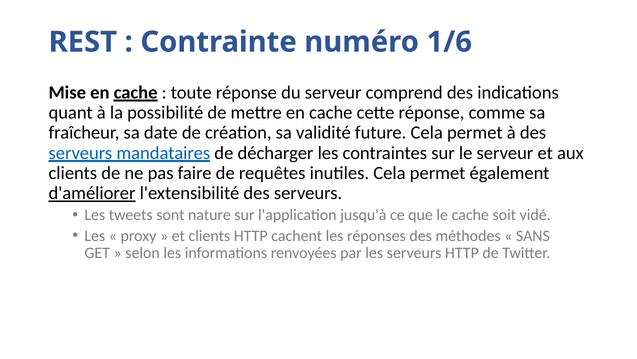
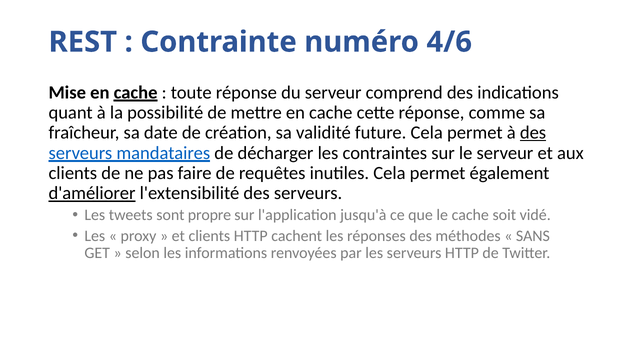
1/6: 1/6 -> 4/6
des at (533, 132) underline: none -> present
nature: nature -> propre
